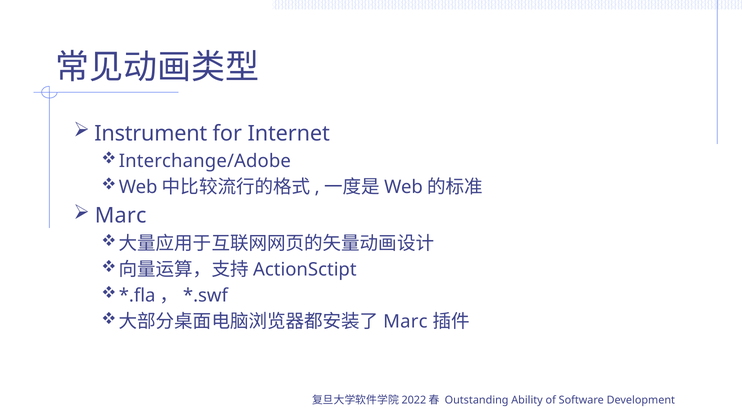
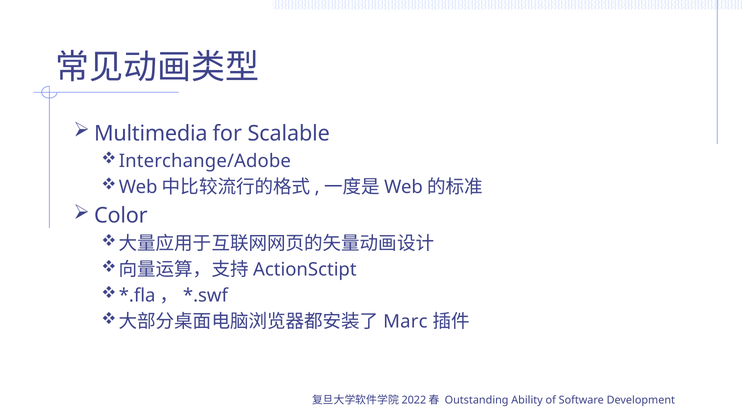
Instrument: Instrument -> Multimedia
Internet: Internet -> Scalable
Marc at (121, 215): Marc -> Color
